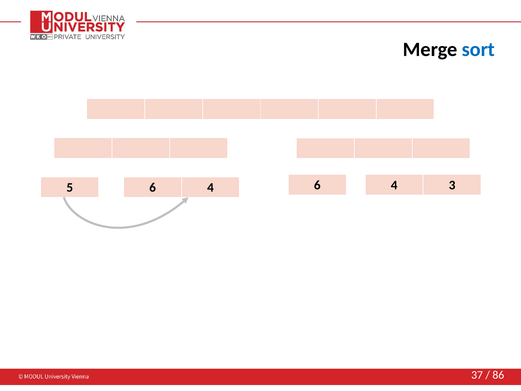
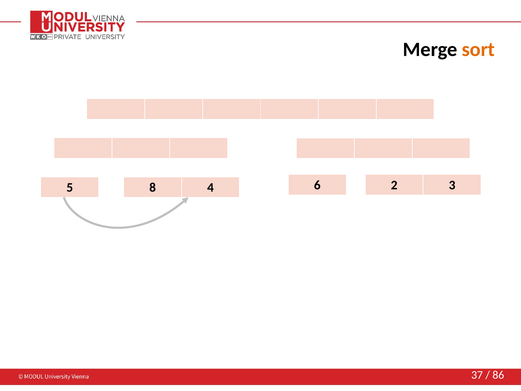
sort colour: blue -> orange
5 6: 6 -> 8
4 6 4: 4 -> 2
